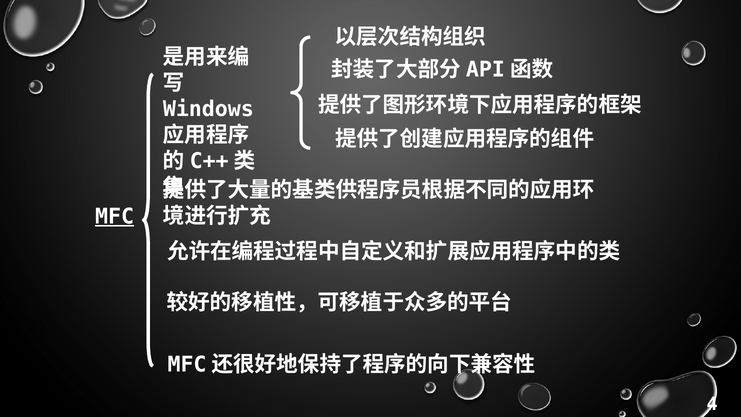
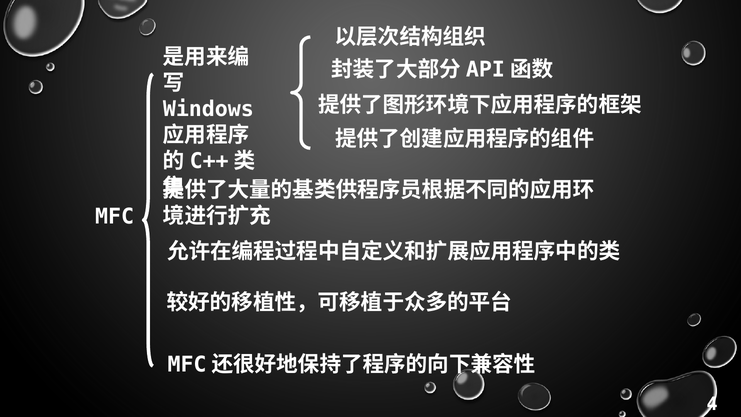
MFC underline: present -> none
